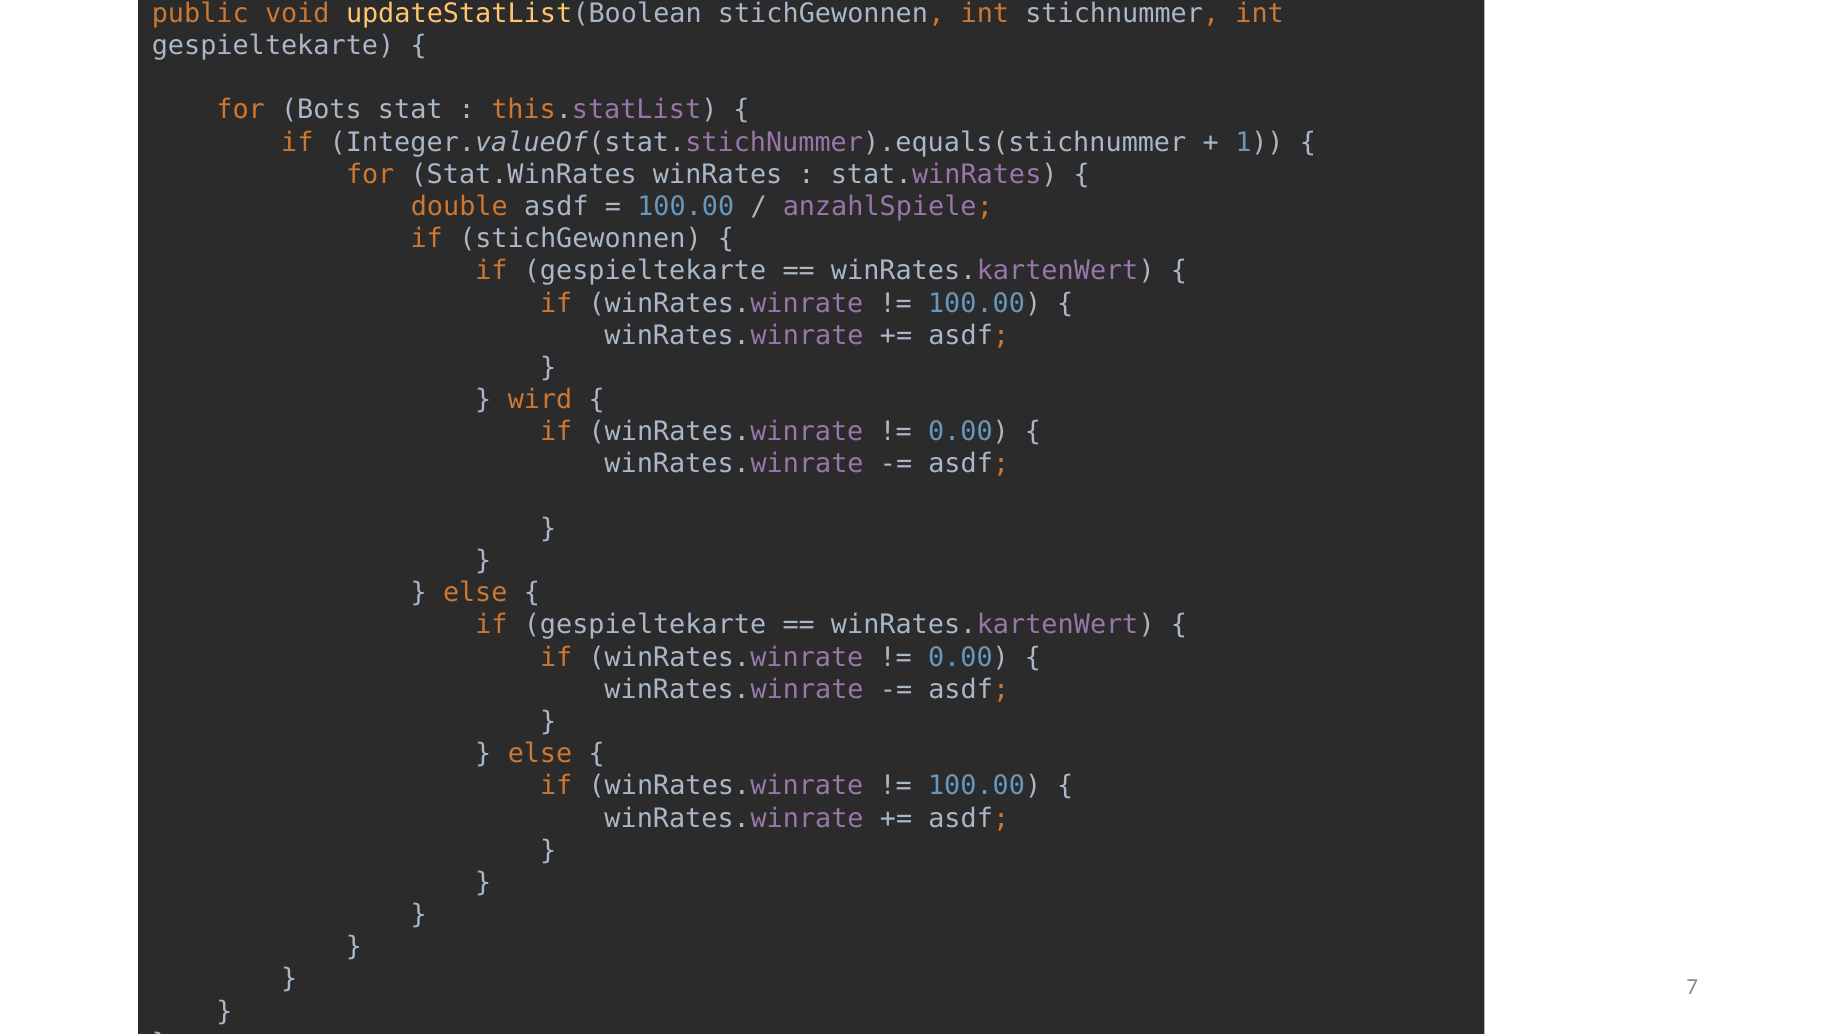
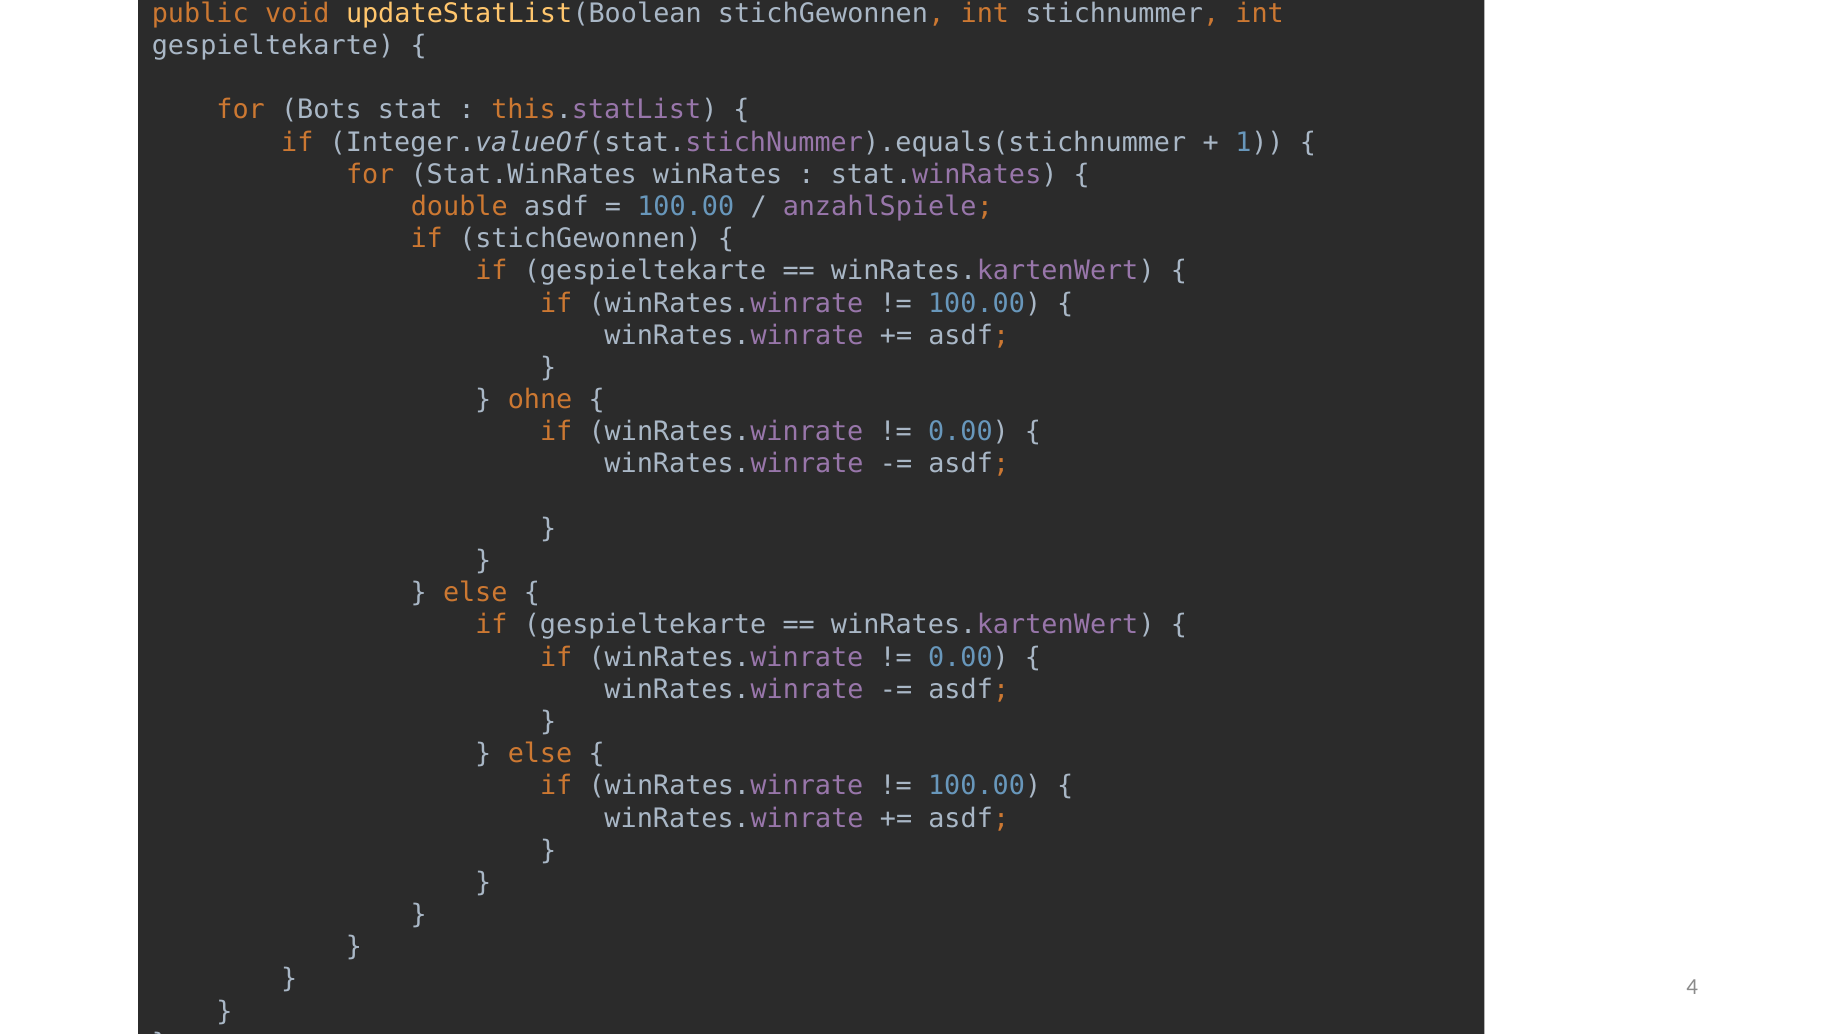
wird: wird -> ohne
7: 7 -> 4
